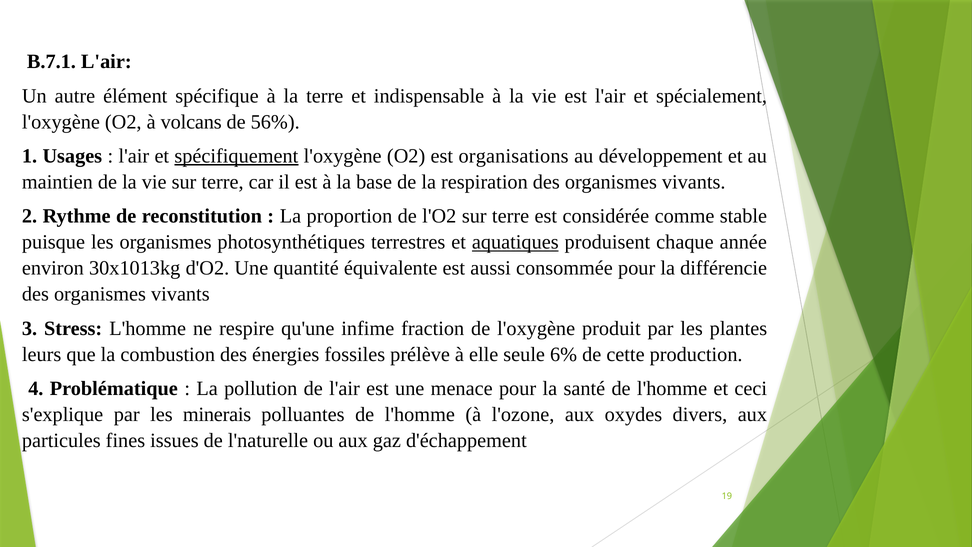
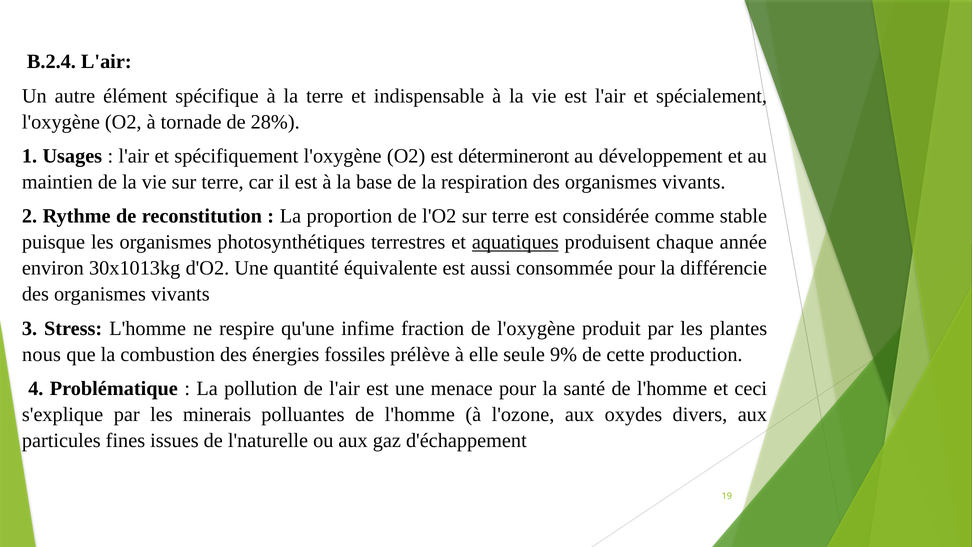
B.7.1: B.7.1 -> B.2.4
volcans: volcans -> tornade
56%: 56% -> 28%
spécifiquement underline: present -> none
organisations: organisations -> détermineront
leurs: leurs -> nous
6%: 6% -> 9%
